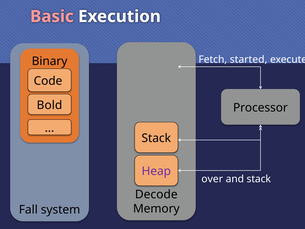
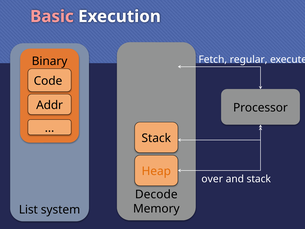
started: started -> regular
Bold: Bold -> Addr
Heap colour: purple -> orange
Fall: Fall -> List
